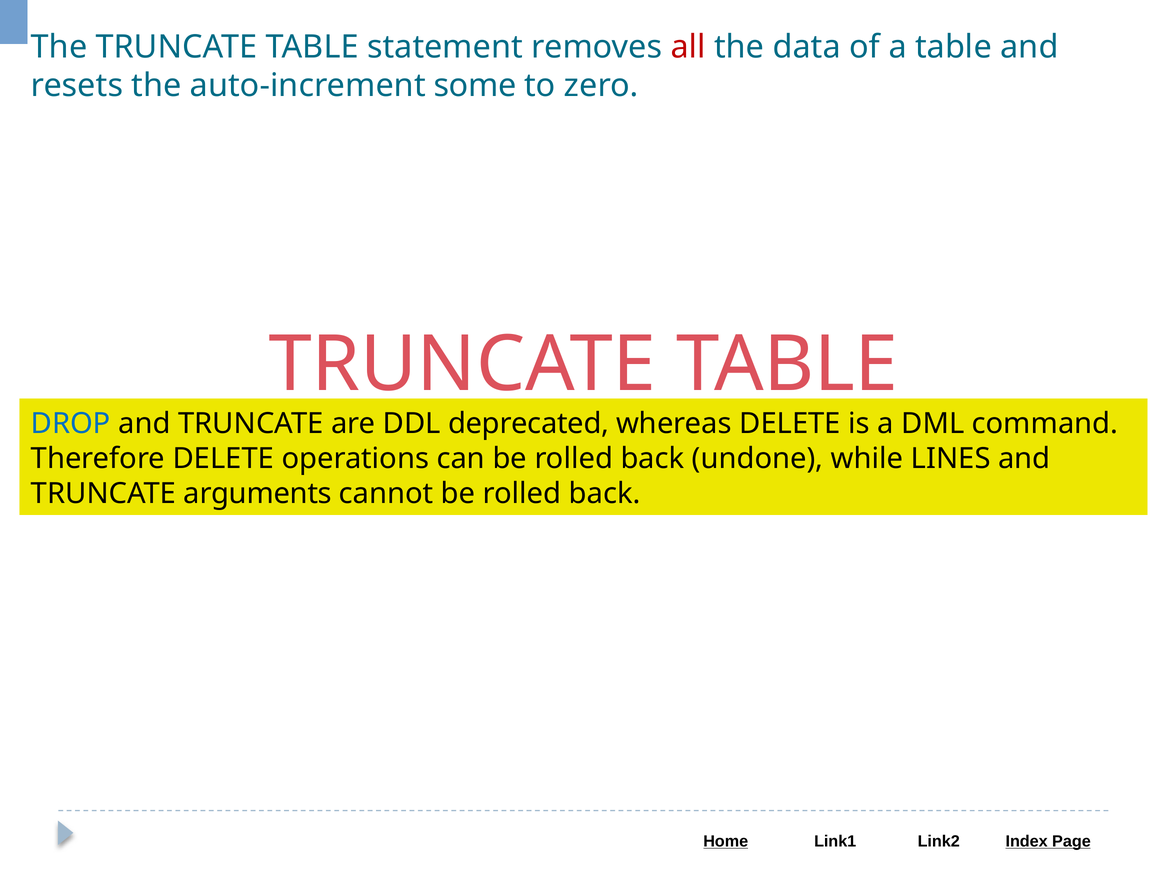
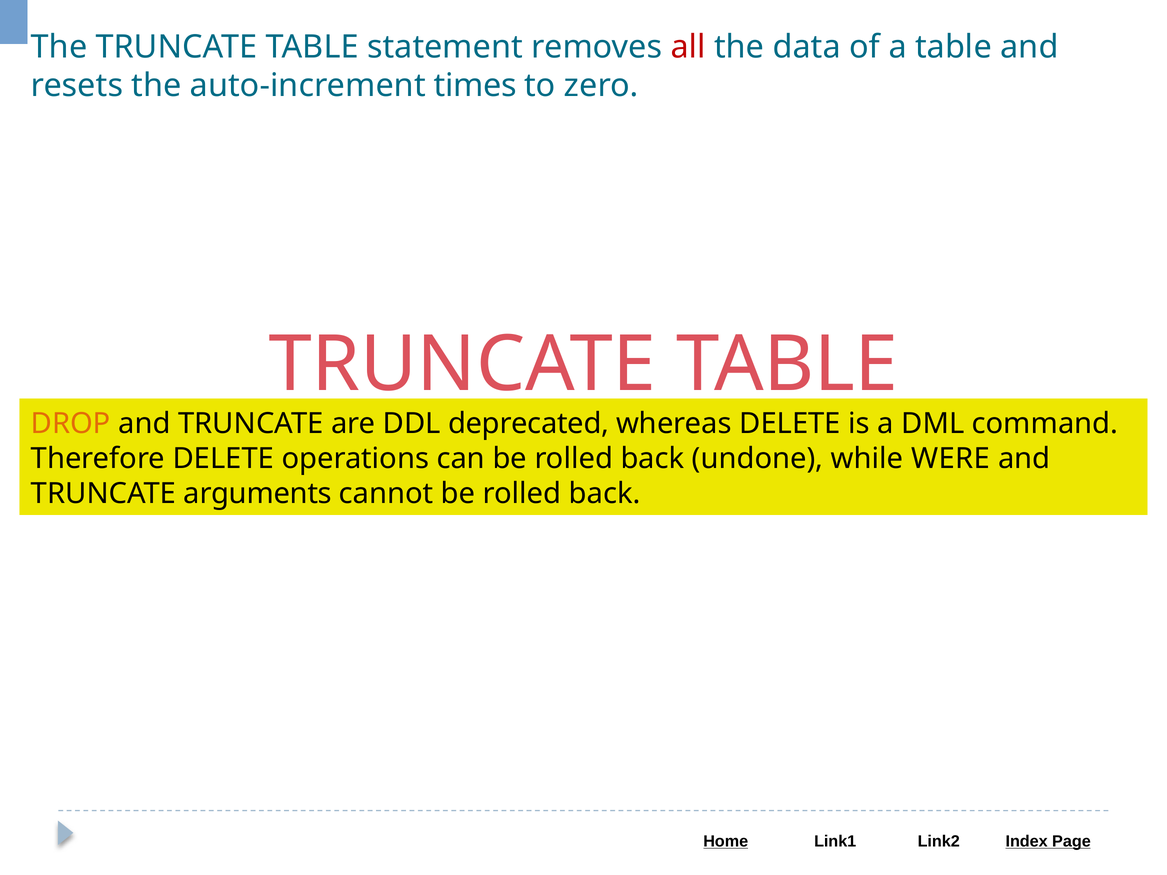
some: some -> times
DROP colour: blue -> orange
LINES: LINES -> WERE
